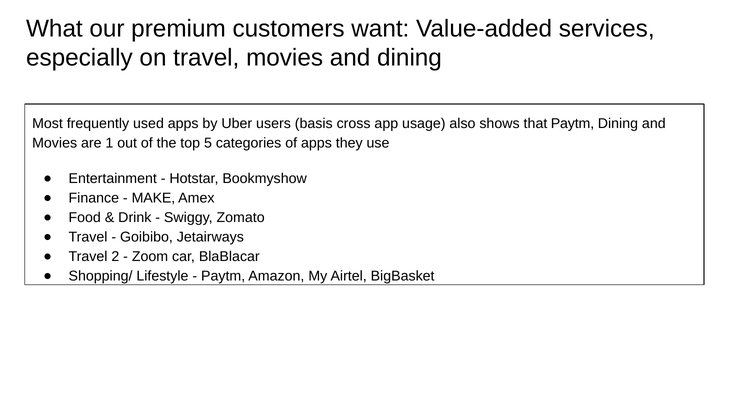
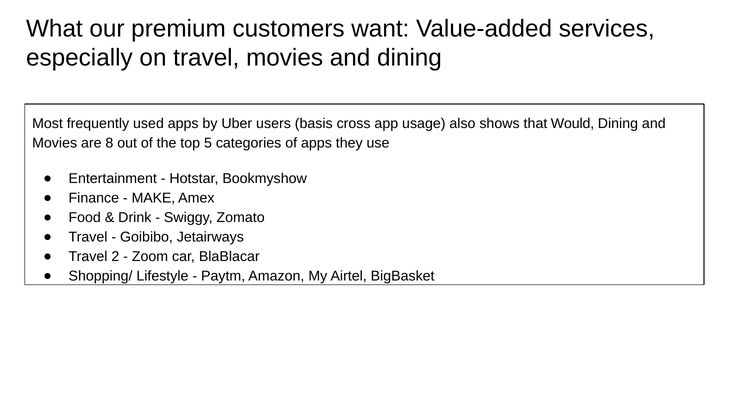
that Paytm: Paytm -> Would
1: 1 -> 8
